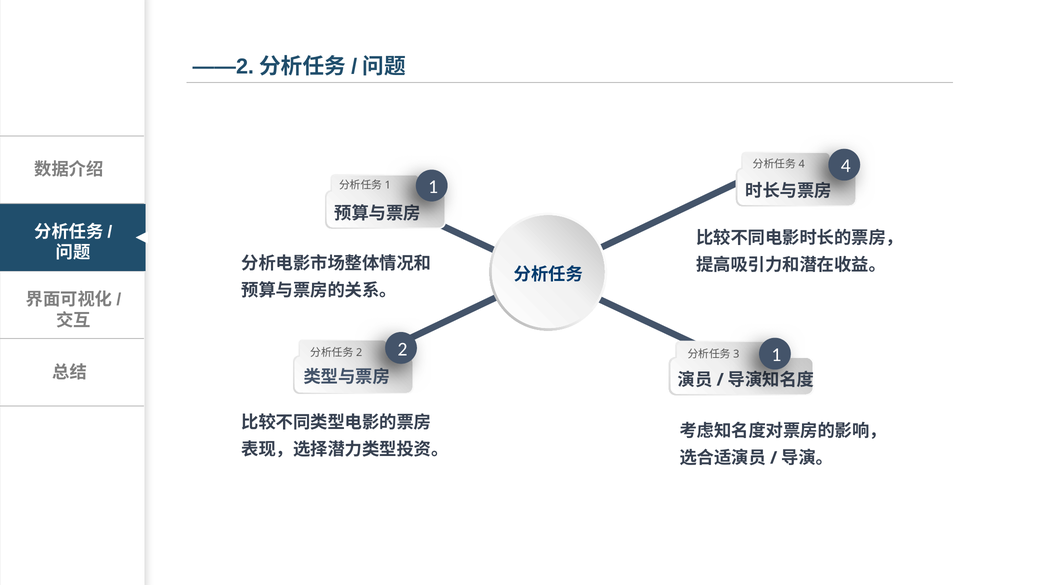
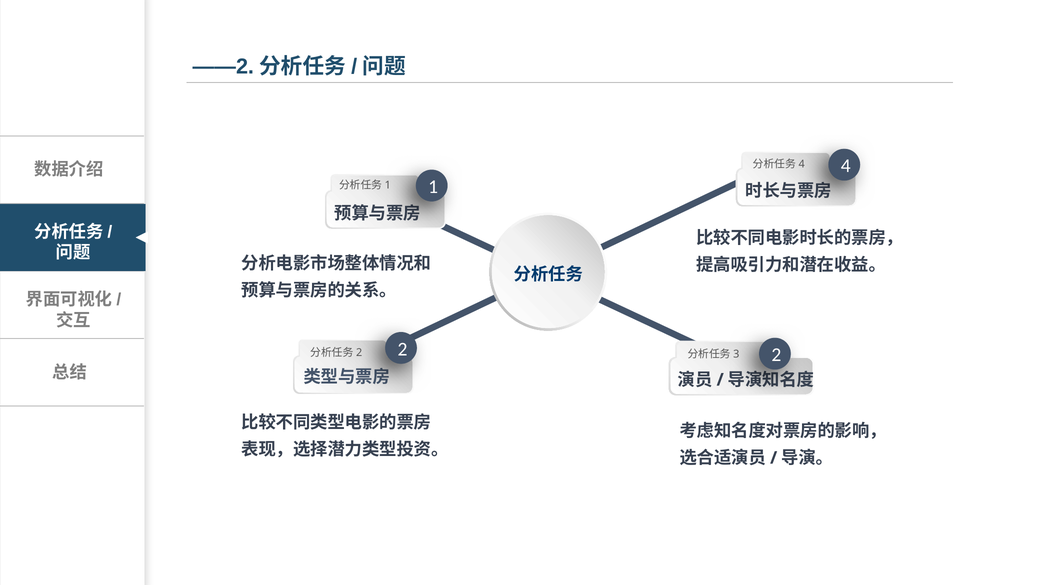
2 1: 1 -> 2
